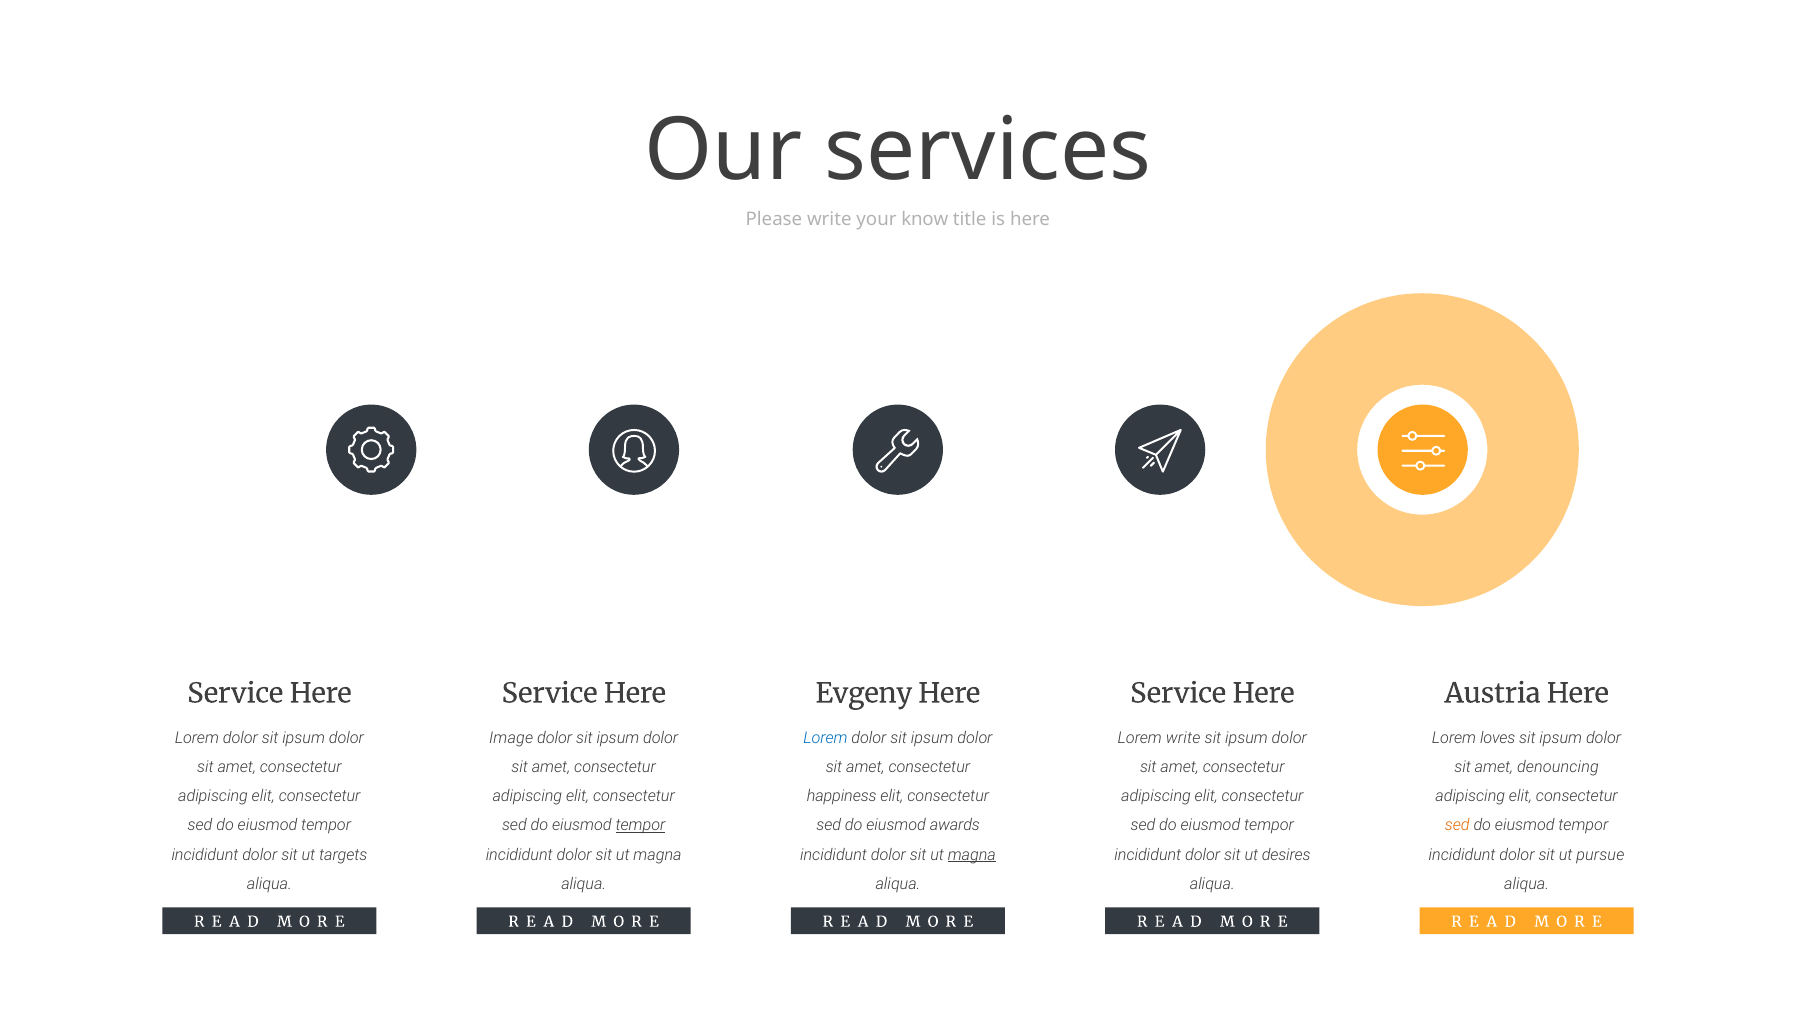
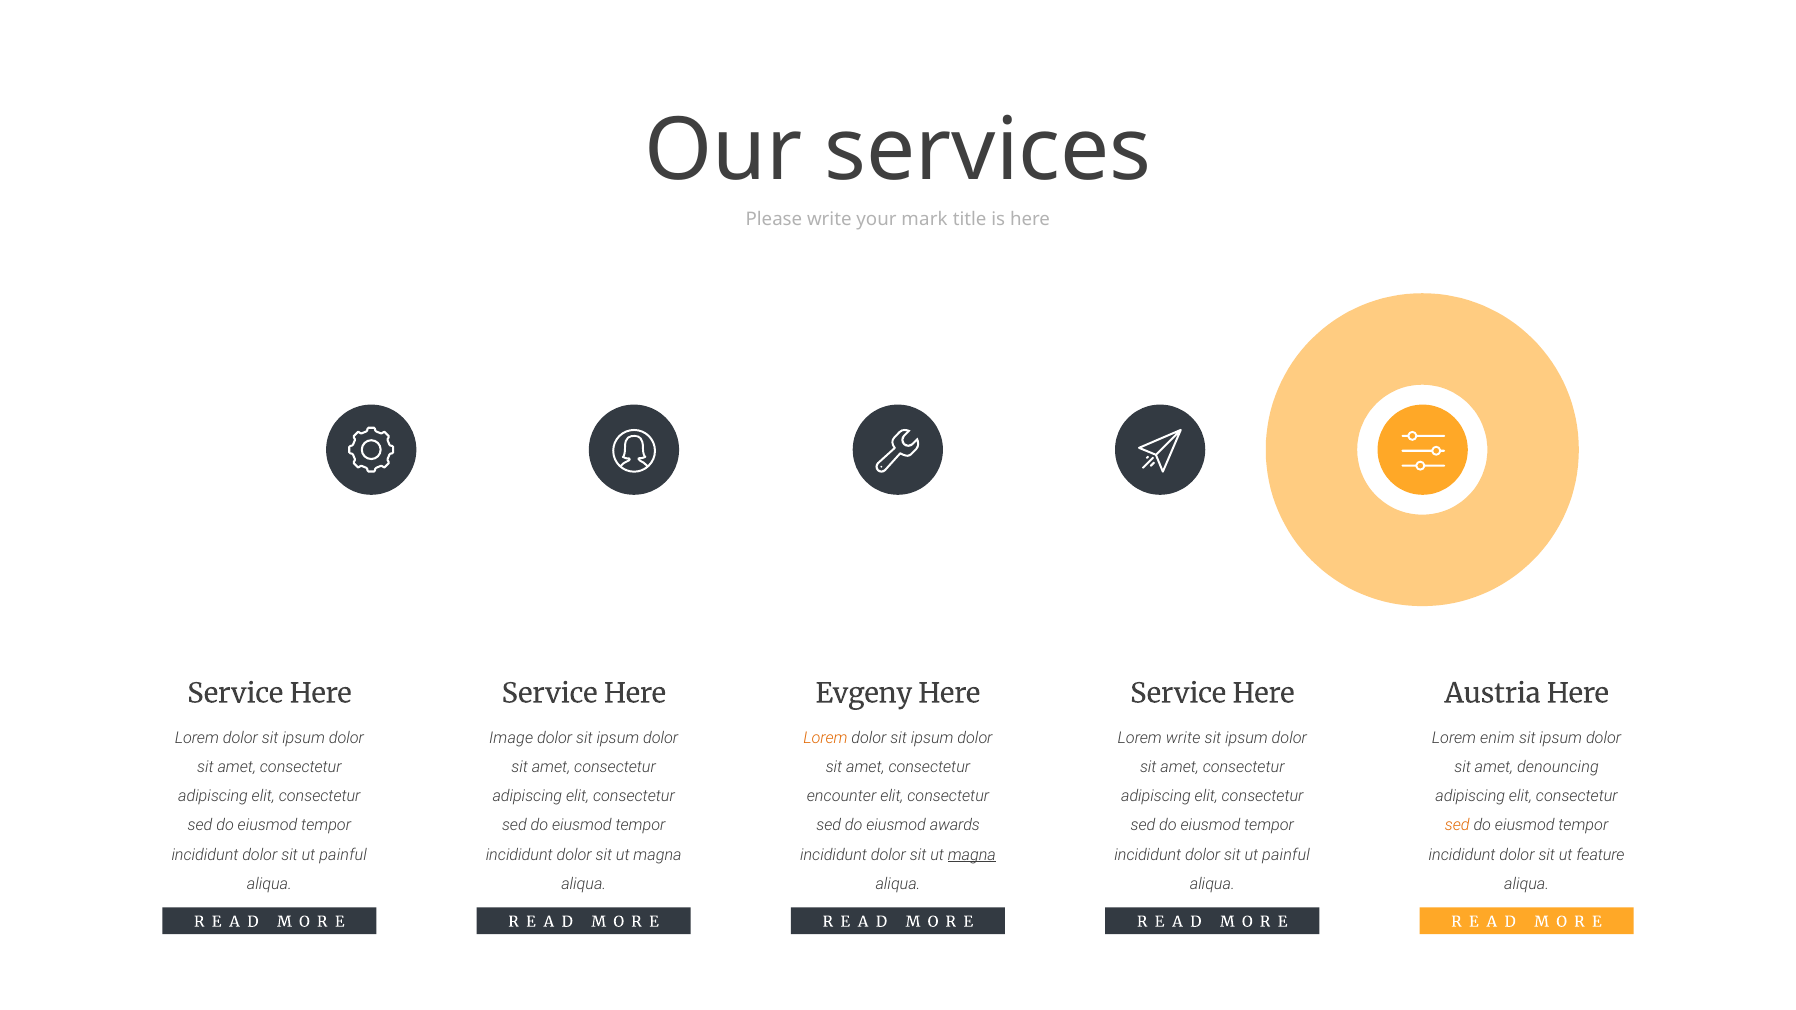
know: know -> mark
Lorem at (826, 738) colour: blue -> orange
loves: loves -> enim
happiness: happiness -> encounter
tempor at (640, 826) underline: present -> none
targets at (343, 855): targets -> painful
desires at (1286, 855): desires -> painful
pursue: pursue -> feature
